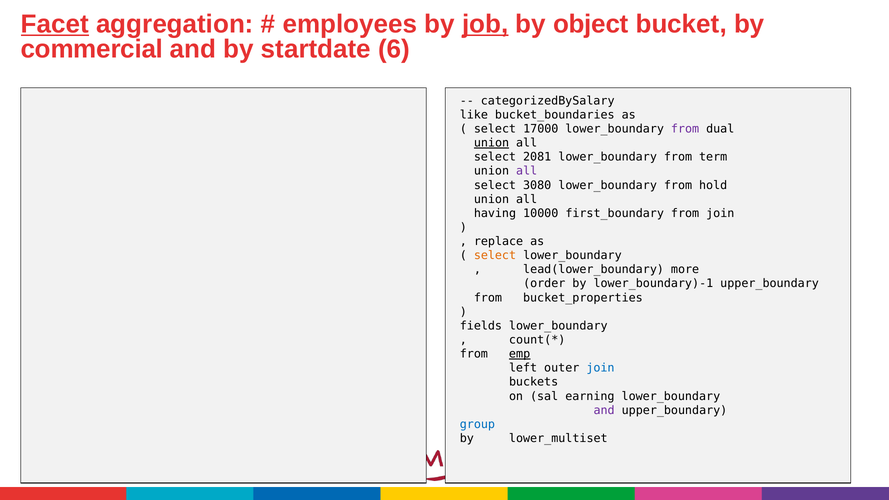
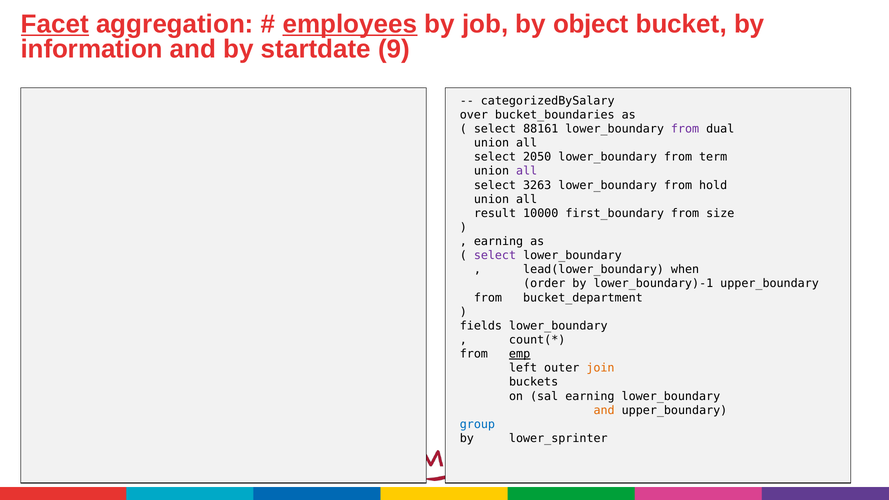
employees underline: none -> present
job underline: present -> none
commercial: commercial -> information
6: 6 -> 9
like: like -> over
17000: 17000 -> 88161
union at (491, 143) underline: present -> none
2081: 2081 -> 2050
3080: 3080 -> 3263
having: having -> result
from join: join -> size
replace at (499, 241): replace -> earning
select at (495, 256) colour: orange -> purple
more: more -> when
bucket_properties: bucket_properties -> bucket_department
join at (600, 368) colour: blue -> orange
and at (604, 410) colour: purple -> orange
lower_multiset: lower_multiset -> lower_sprinter
